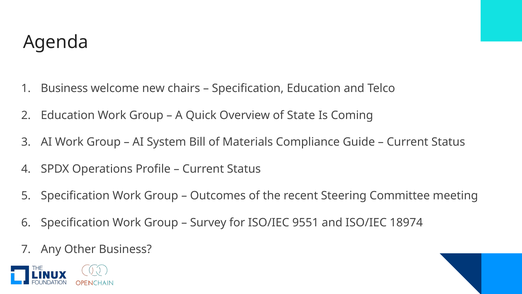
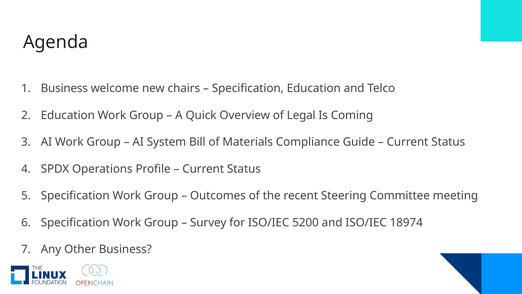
State: State -> Legal
9551: 9551 -> 5200
